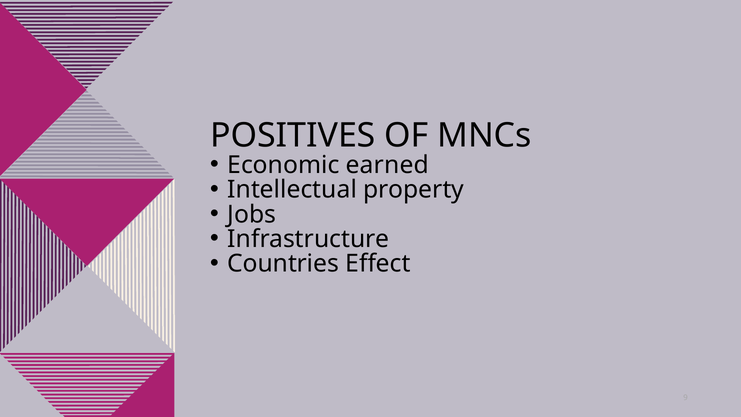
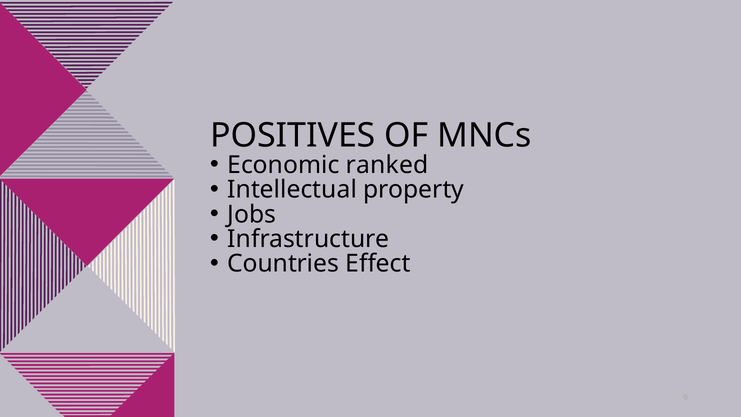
earned: earned -> ranked
